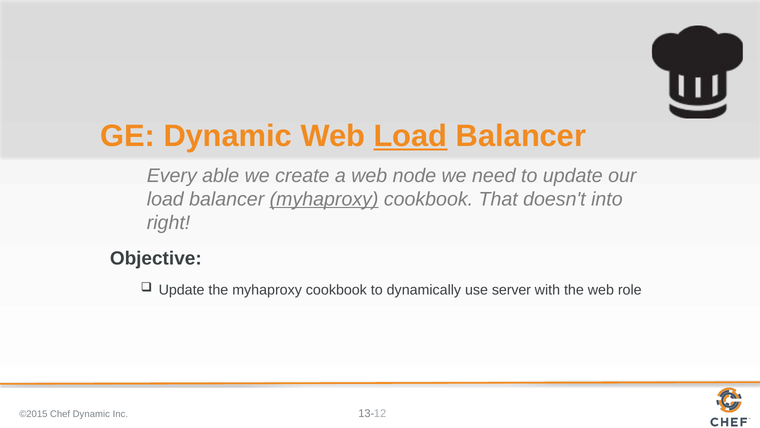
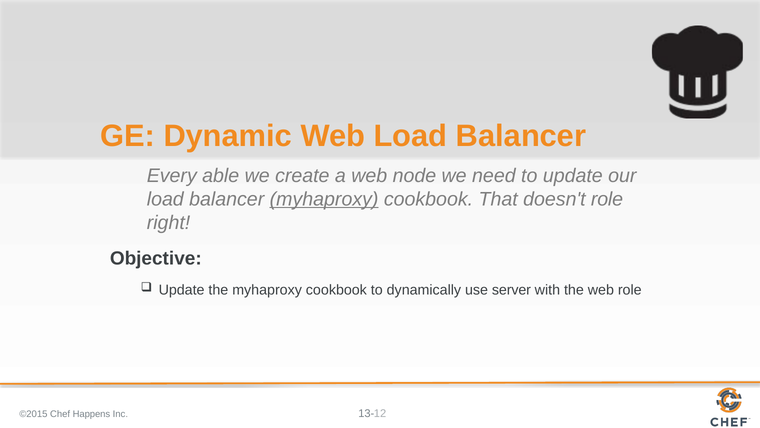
Load at (410, 136) underline: present -> none
doesn't into: into -> role
Chef Dynamic: Dynamic -> Happens
